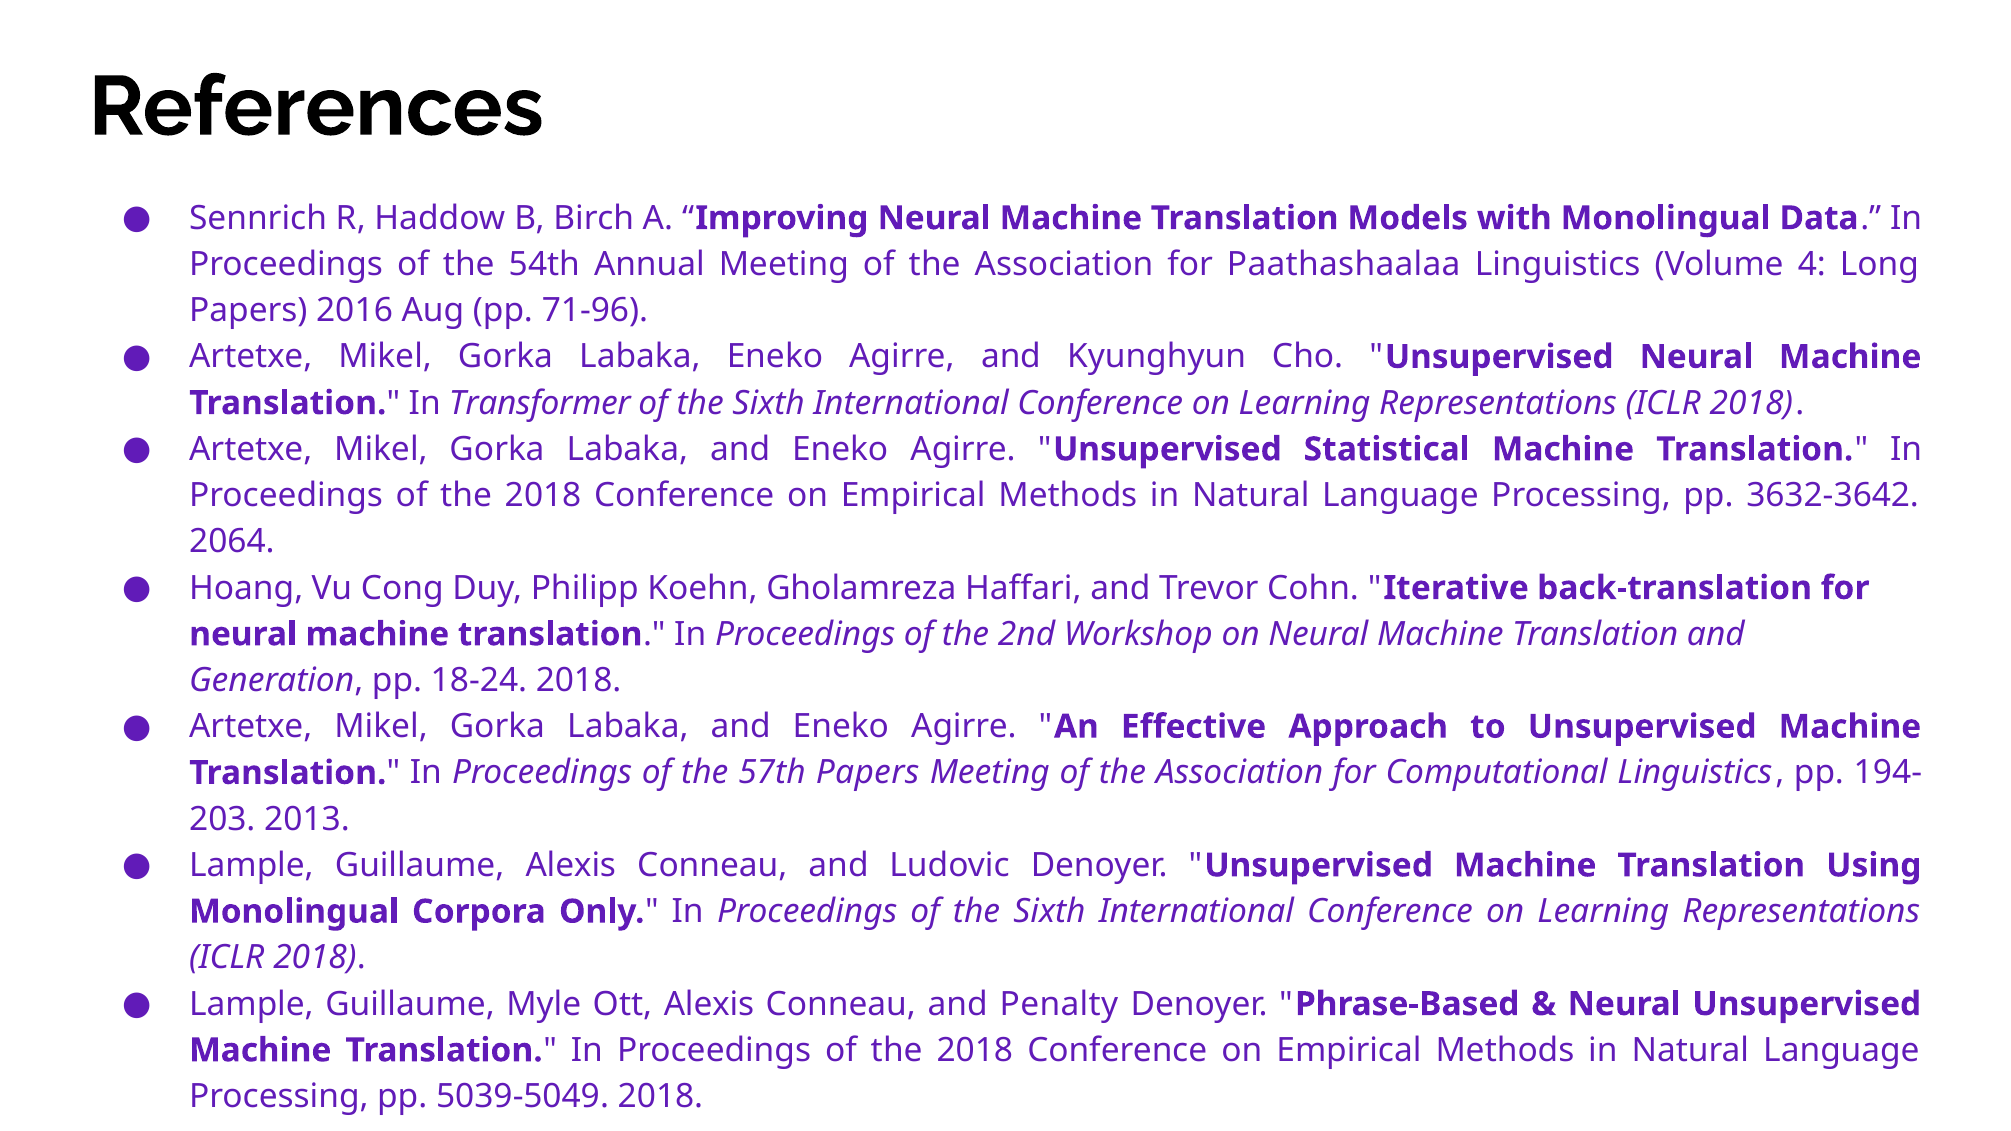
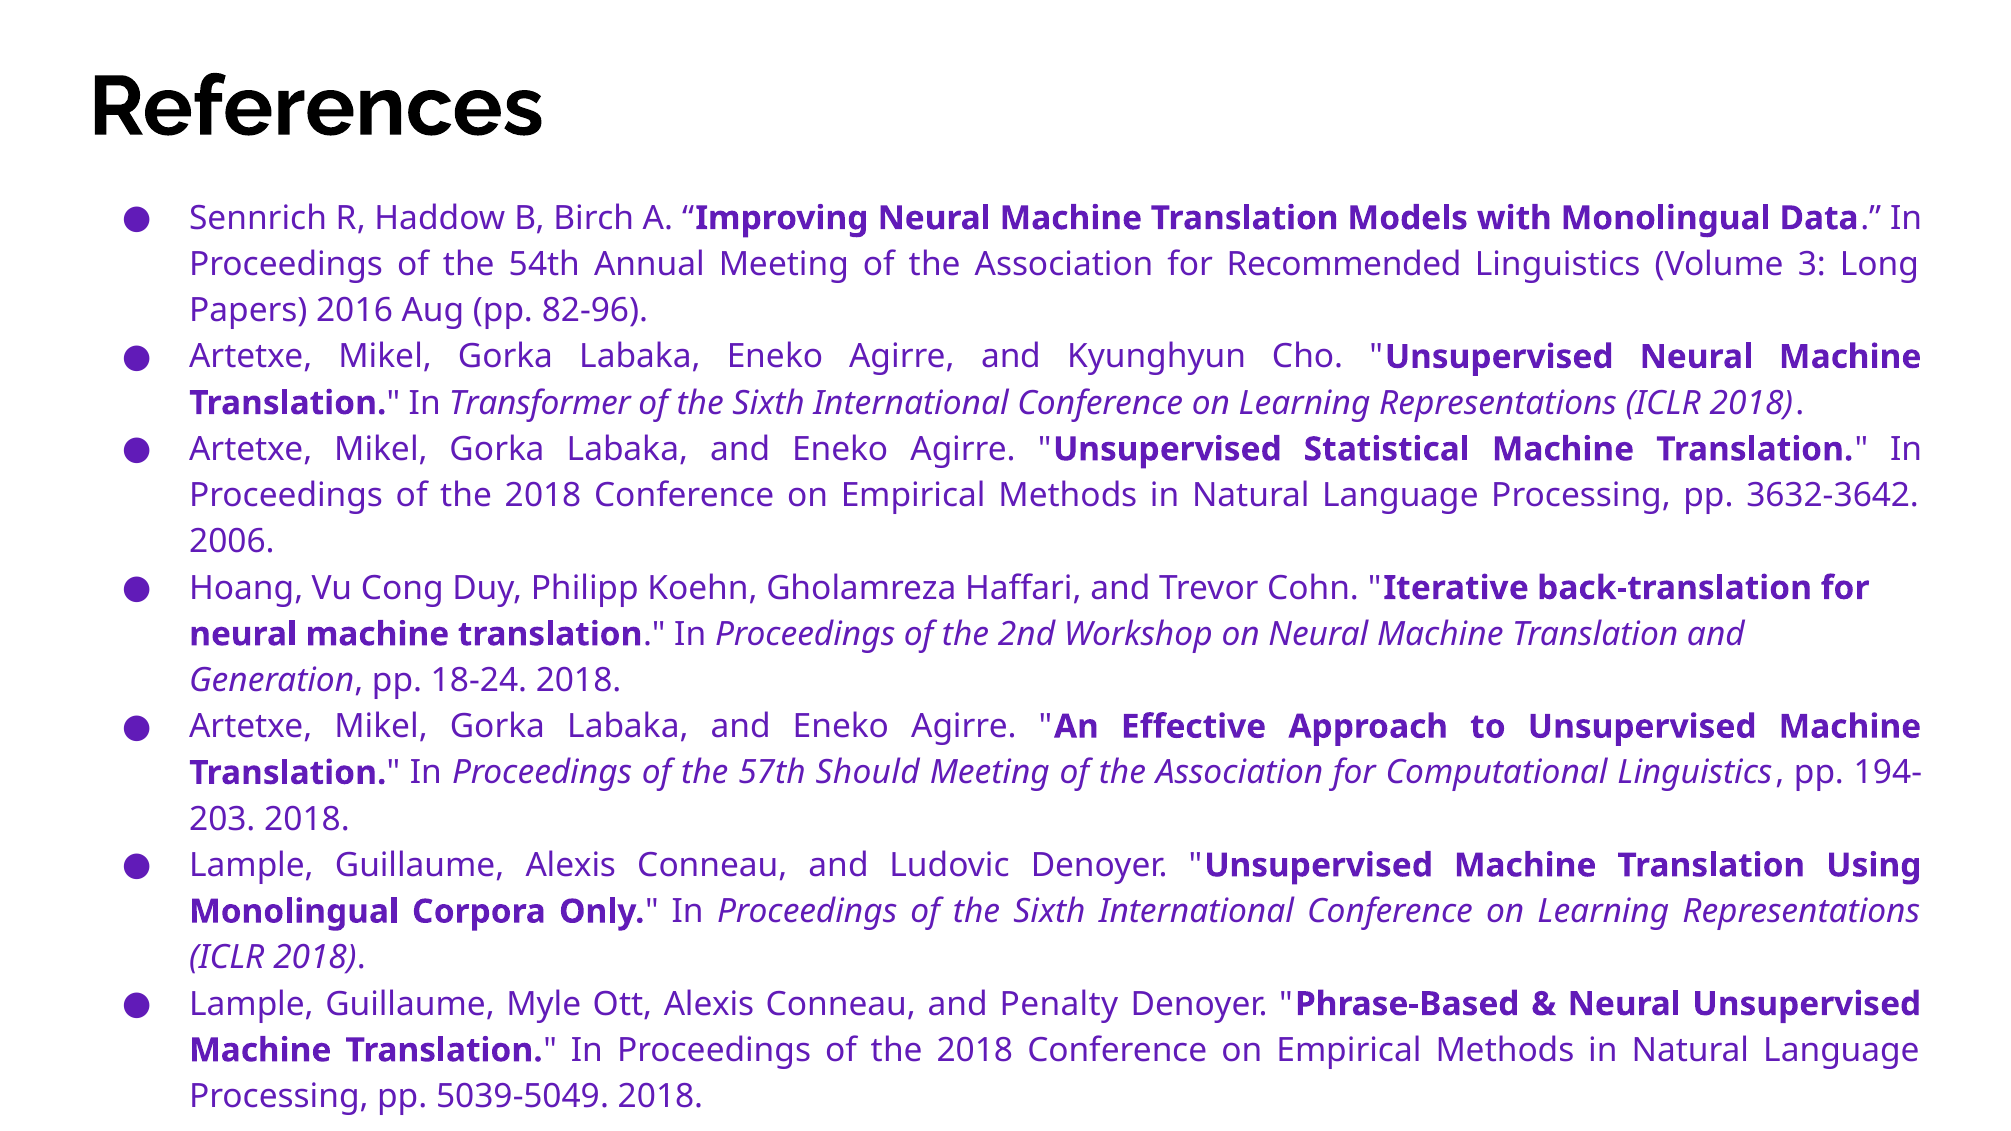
Paathashaalaa: Paathashaalaa -> Recommended
4: 4 -> 3
71-96: 71-96 -> 82-96
2064: 2064 -> 2006
57th Papers: Papers -> Should
2013 at (307, 819): 2013 -> 2018
